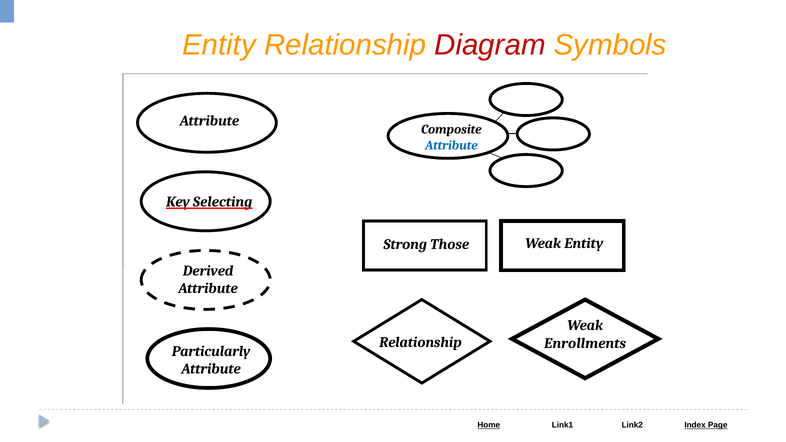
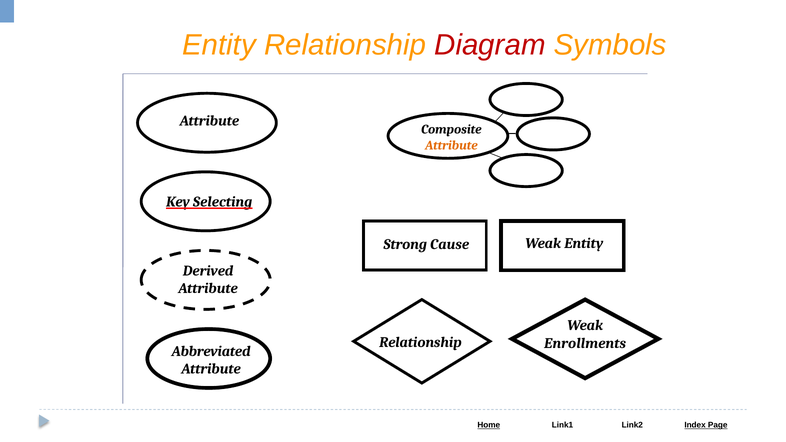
Attribute at (451, 145) colour: blue -> orange
Those: Those -> Cause
Particularly: Particularly -> Abbreviated
